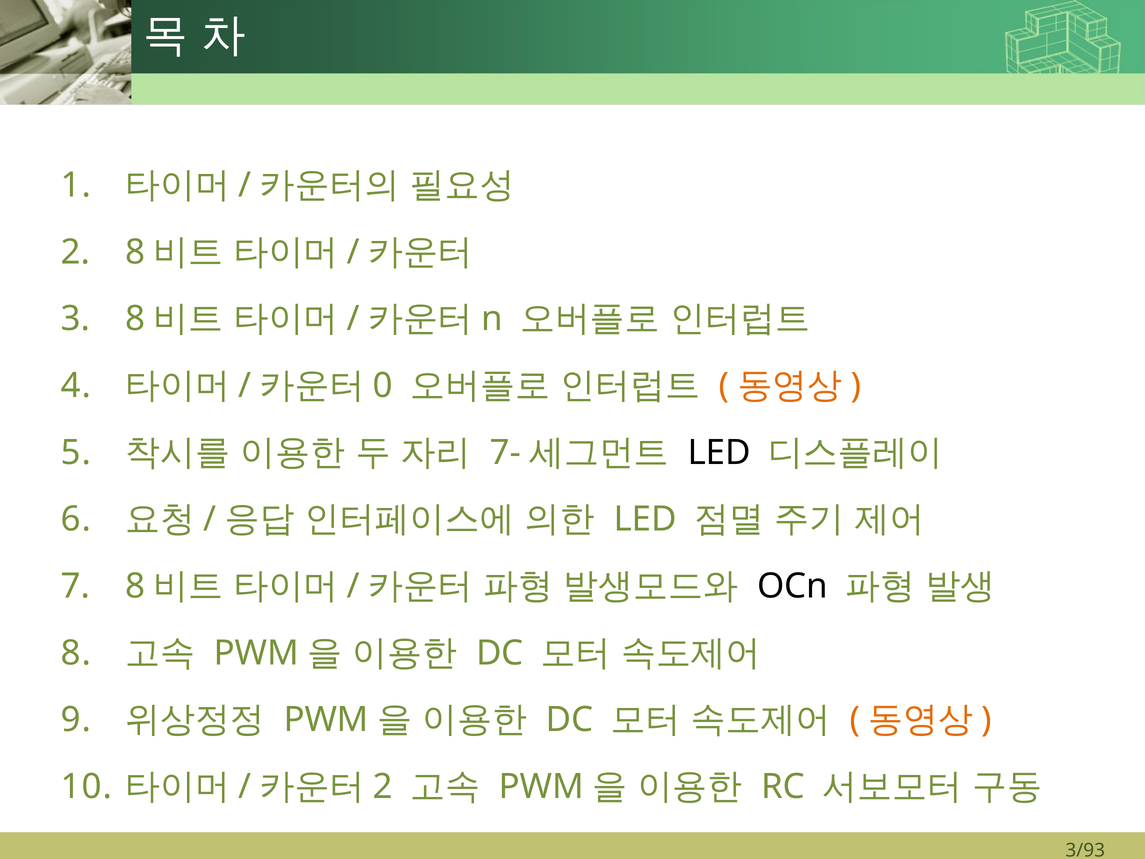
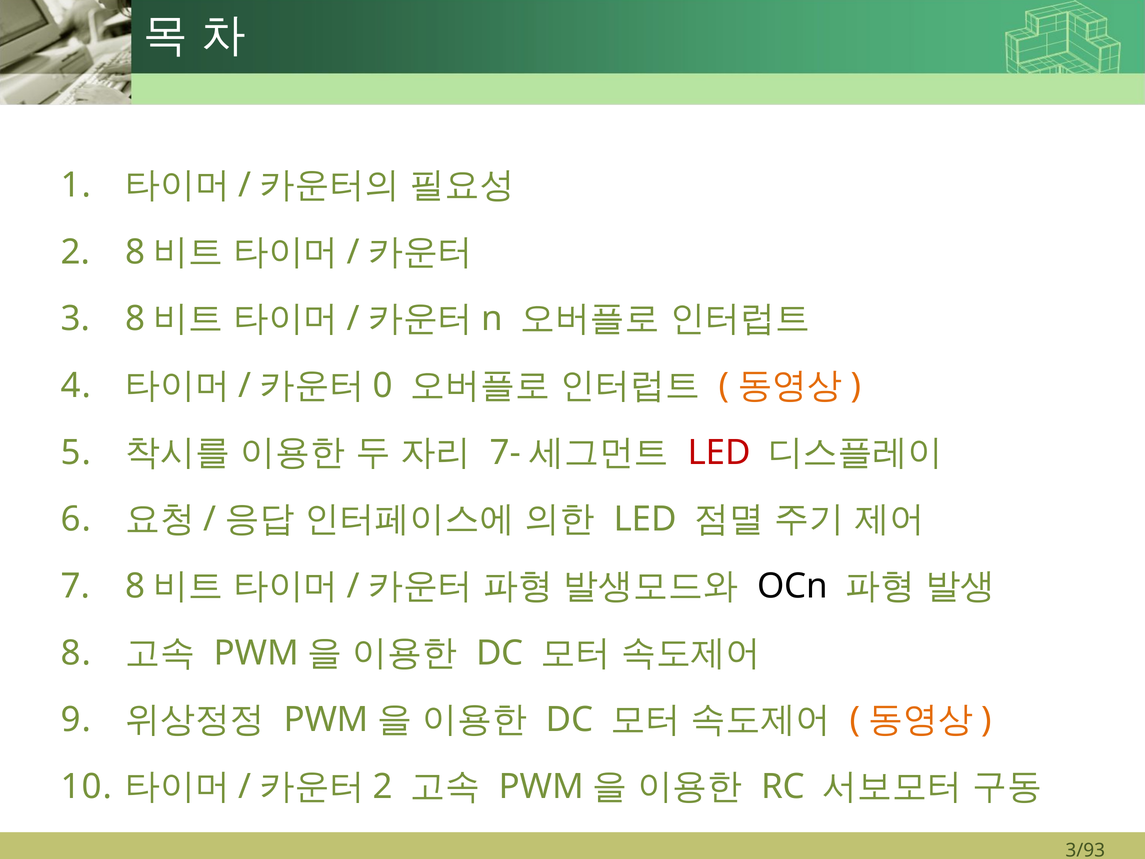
LED at (719, 452) colour: black -> red
